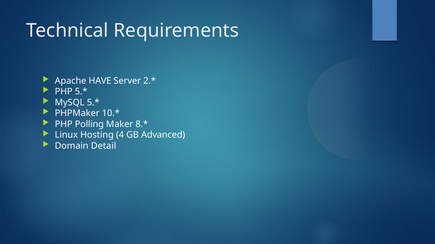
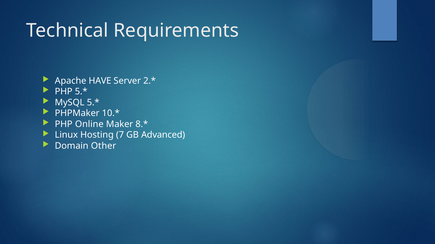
Polling: Polling -> Online
4: 4 -> 7
Detail: Detail -> Other
